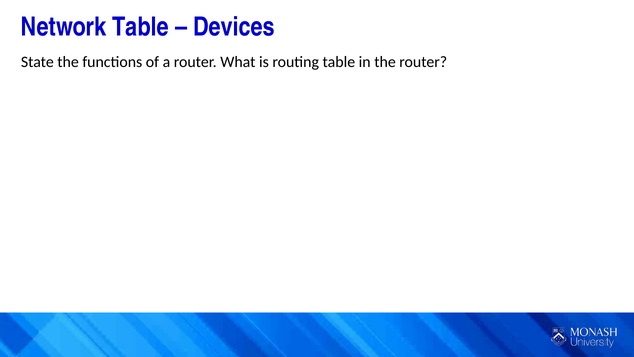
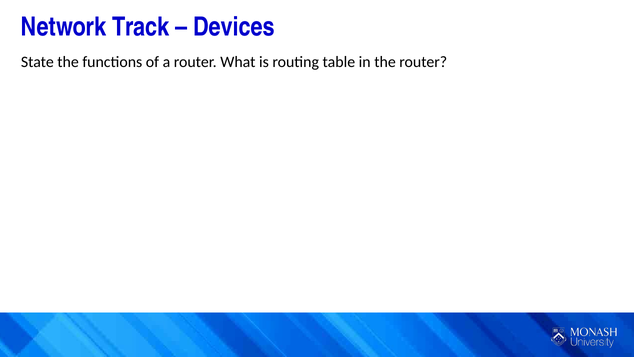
Network Table: Table -> Track
